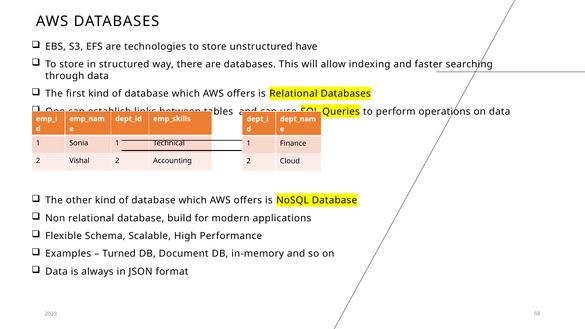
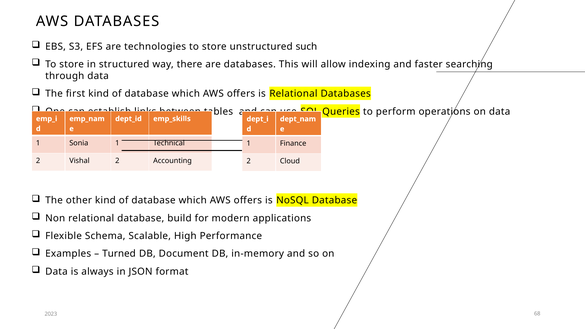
have: have -> such
